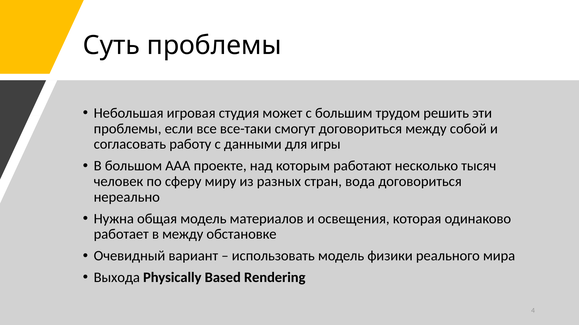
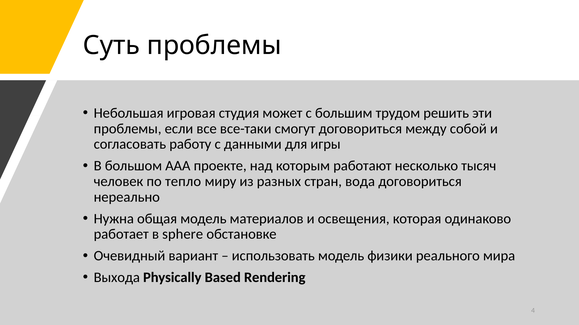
сферу: сферу -> тепло
в между: между -> sphere
